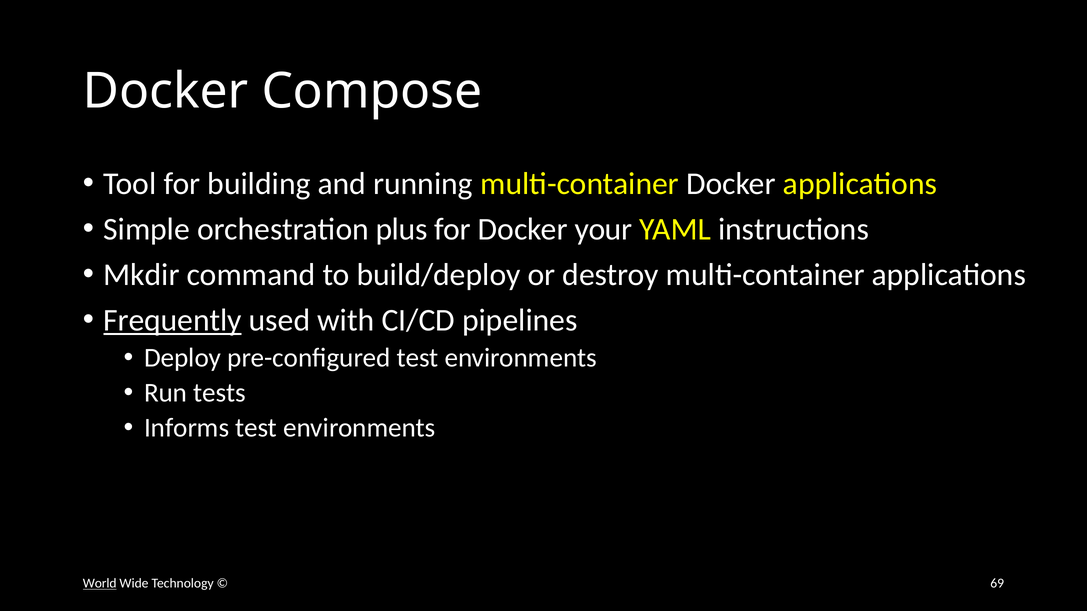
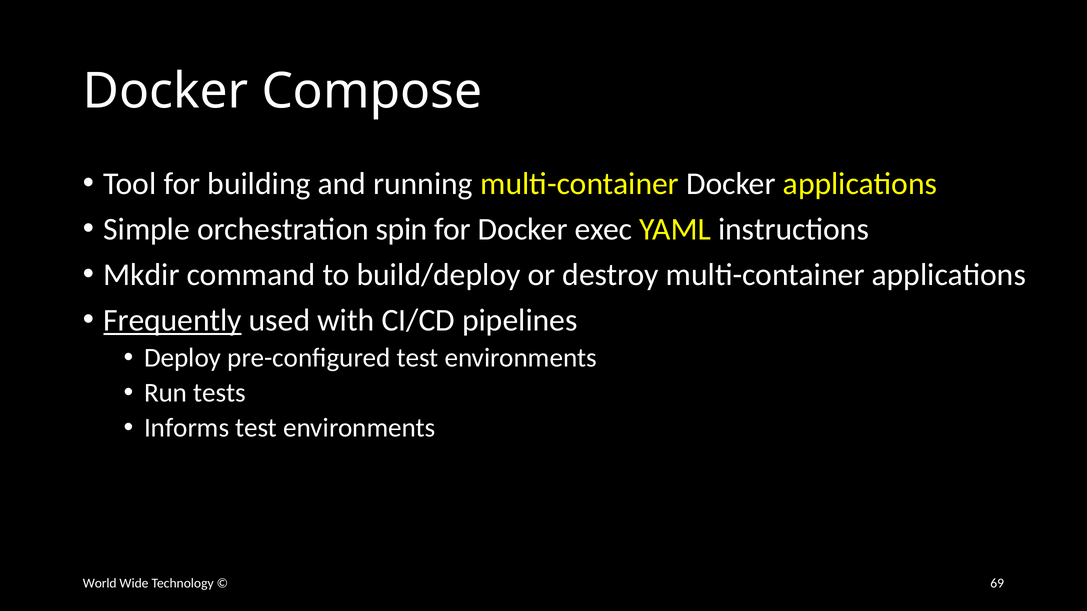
plus: plus -> spin
your: your -> exec
World underline: present -> none
